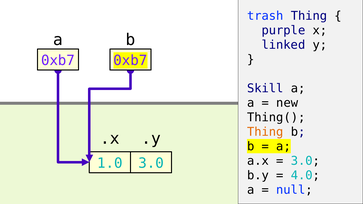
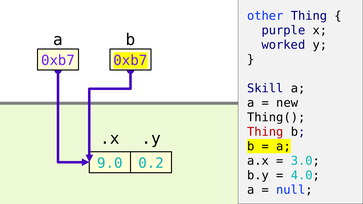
trash: trash -> other
linked: linked -> worked
Thing at (265, 132) colour: orange -> red
1.0: 1.0 -> 9.0
3.0 at (151, 163): 3.0 -> 0.2
